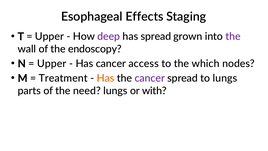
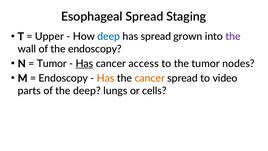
Esophageal Effects: Effects -> Spread
deep at (109, 36) colour: purple -> blue
Upper at (52, 64): Upper -> Tumor
Has at (84, 64) underline: none -> present
the which: which -> tumor
Treatment at (63, 78): Treatment -> Endoscopy
cancer at (150, 78) colour: purple -> orange
to lungs: lungs -> video
the need: need -> deep
with: with -> cells
